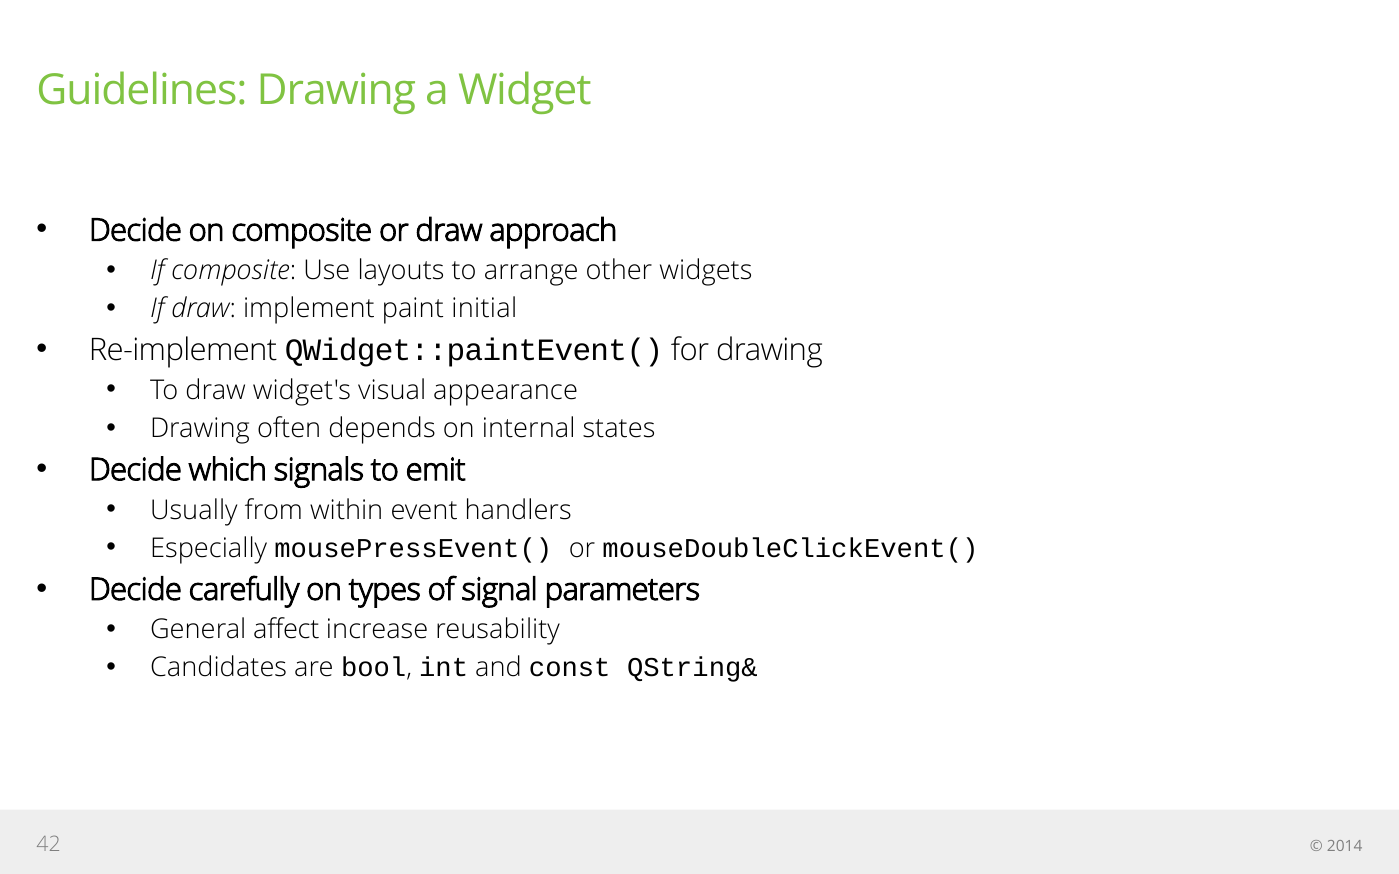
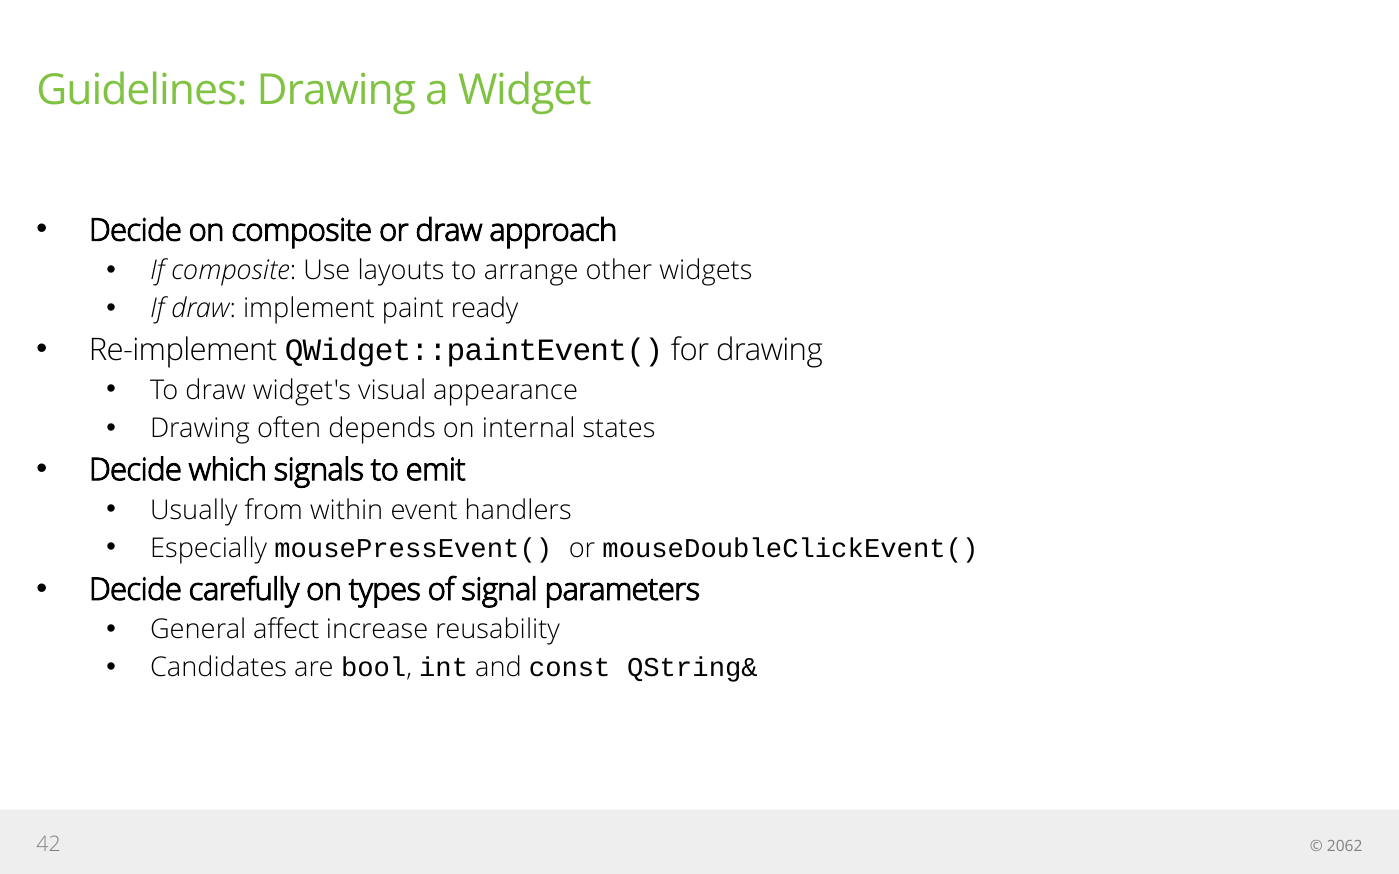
initial: initial -> ready
2014: 2014 -> 2062
